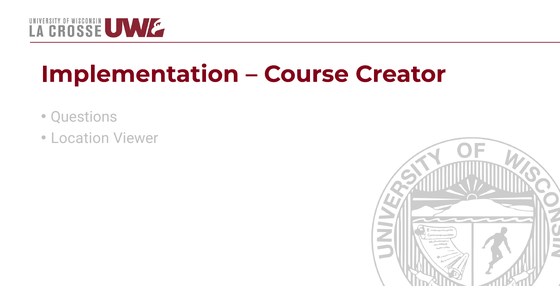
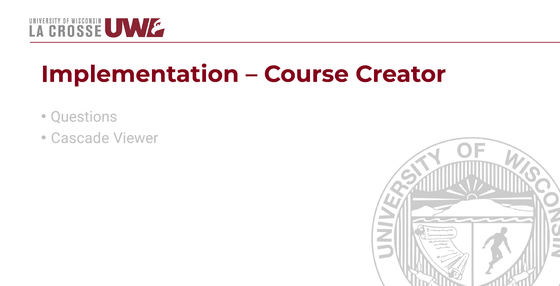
Location: Location -> Cascade
